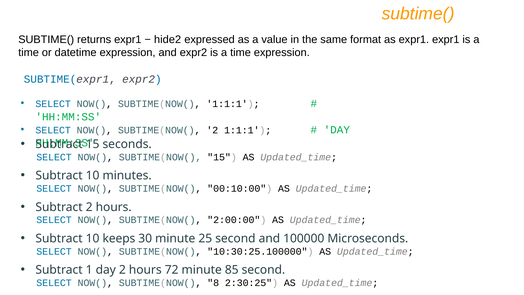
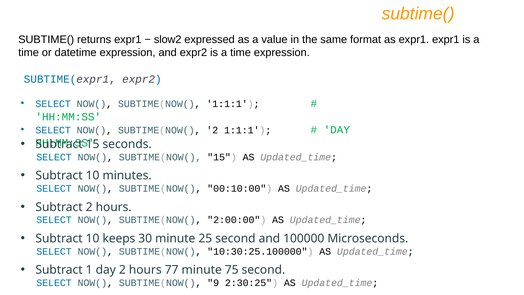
hide2: hide2 -> slow2
72: 72 -> 77
85: 85 -> 75
8: 8 -> 9
